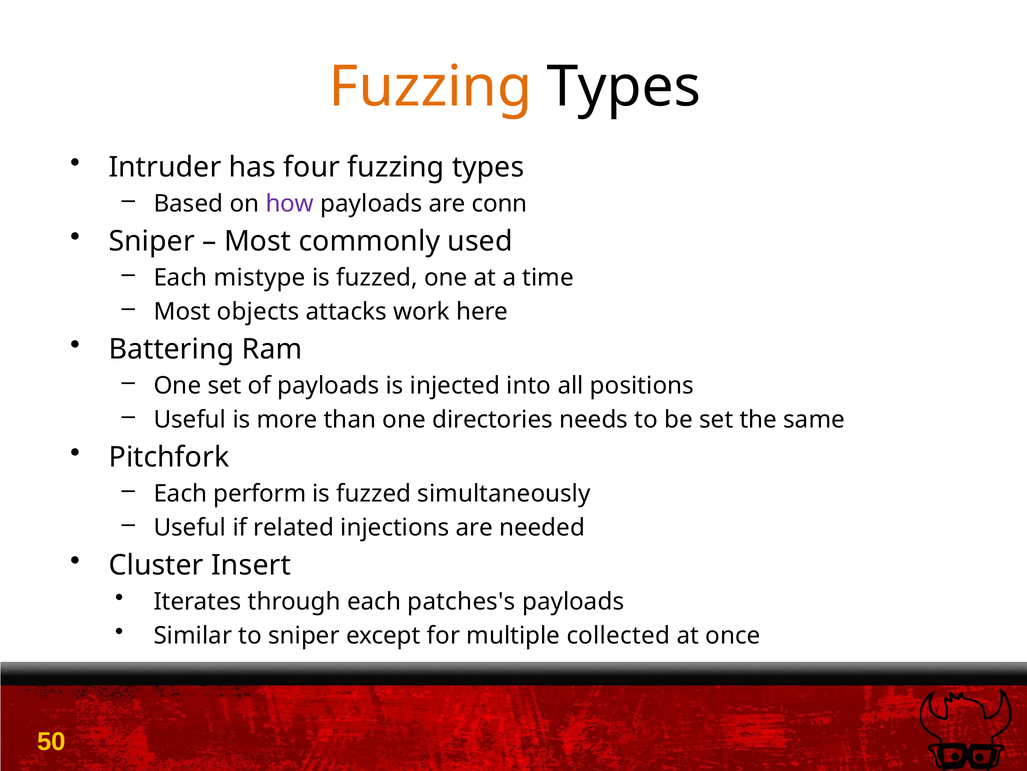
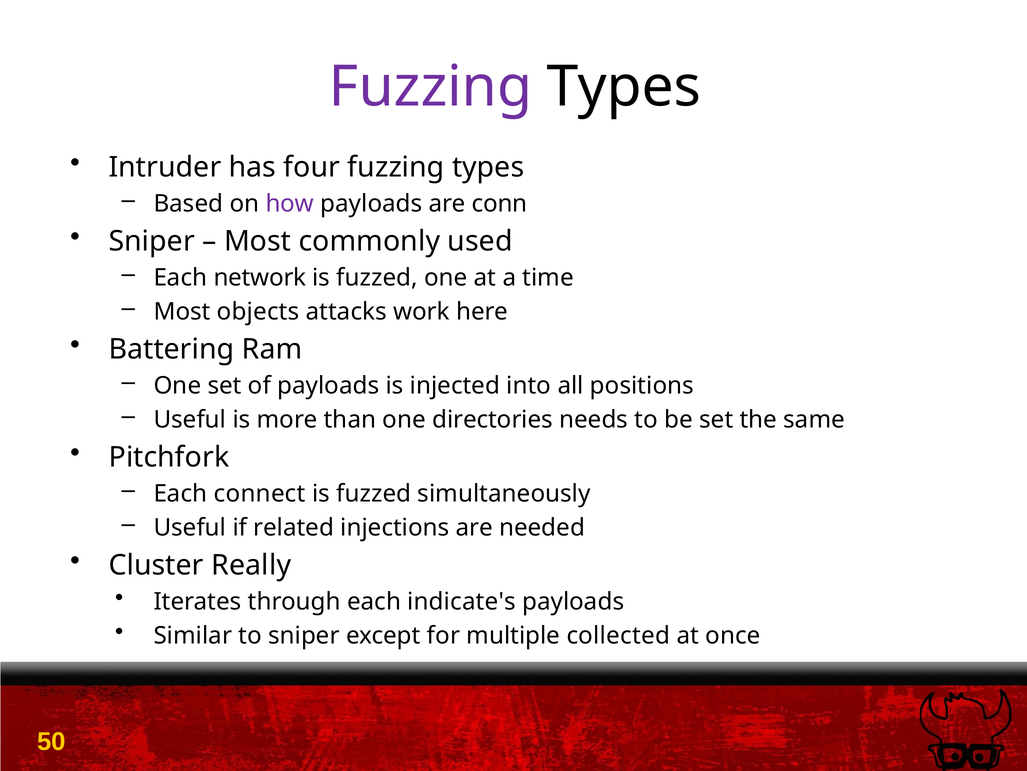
Fuzzing at (431, 87) colour: orange -> purple
mistype: mistype -> network
perform: perform -> connect
Insert: Insert -> Really
patches's: patches's -> indicate's
